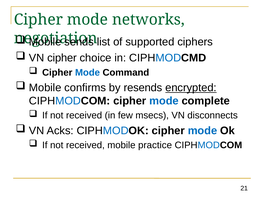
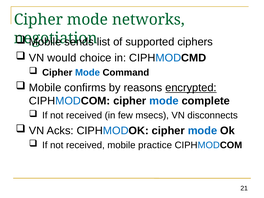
VN cipher: cipher -> would
resends: resends -> reasons
